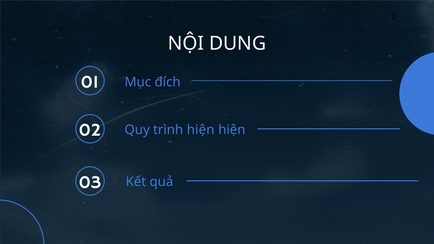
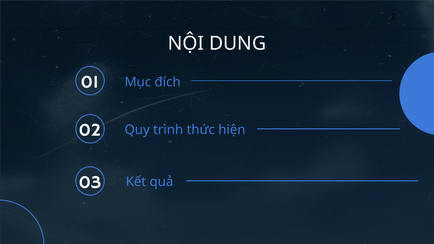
trình hiện: hiện -> thức
